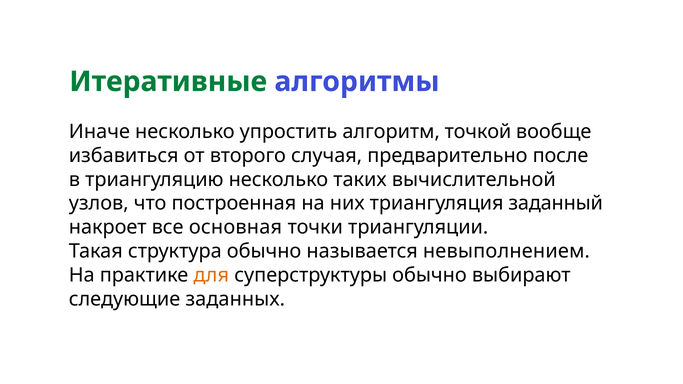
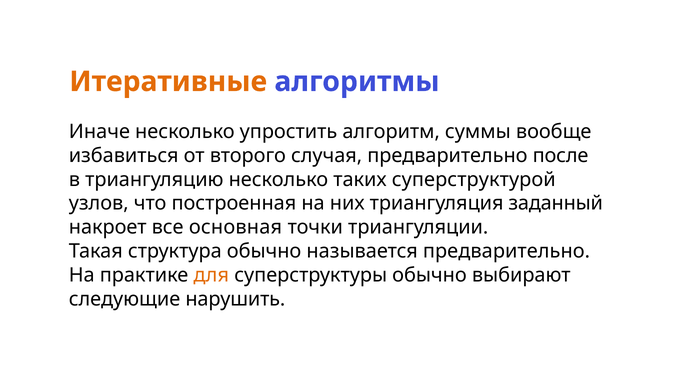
Итеративные colour: green -> orange
точкой: точкой -> суммы
вычислительной: вычислительной -> суперструктурой
называется невыполнением: невыполнением -> предварительно
заданных: заданных -> нарушить
